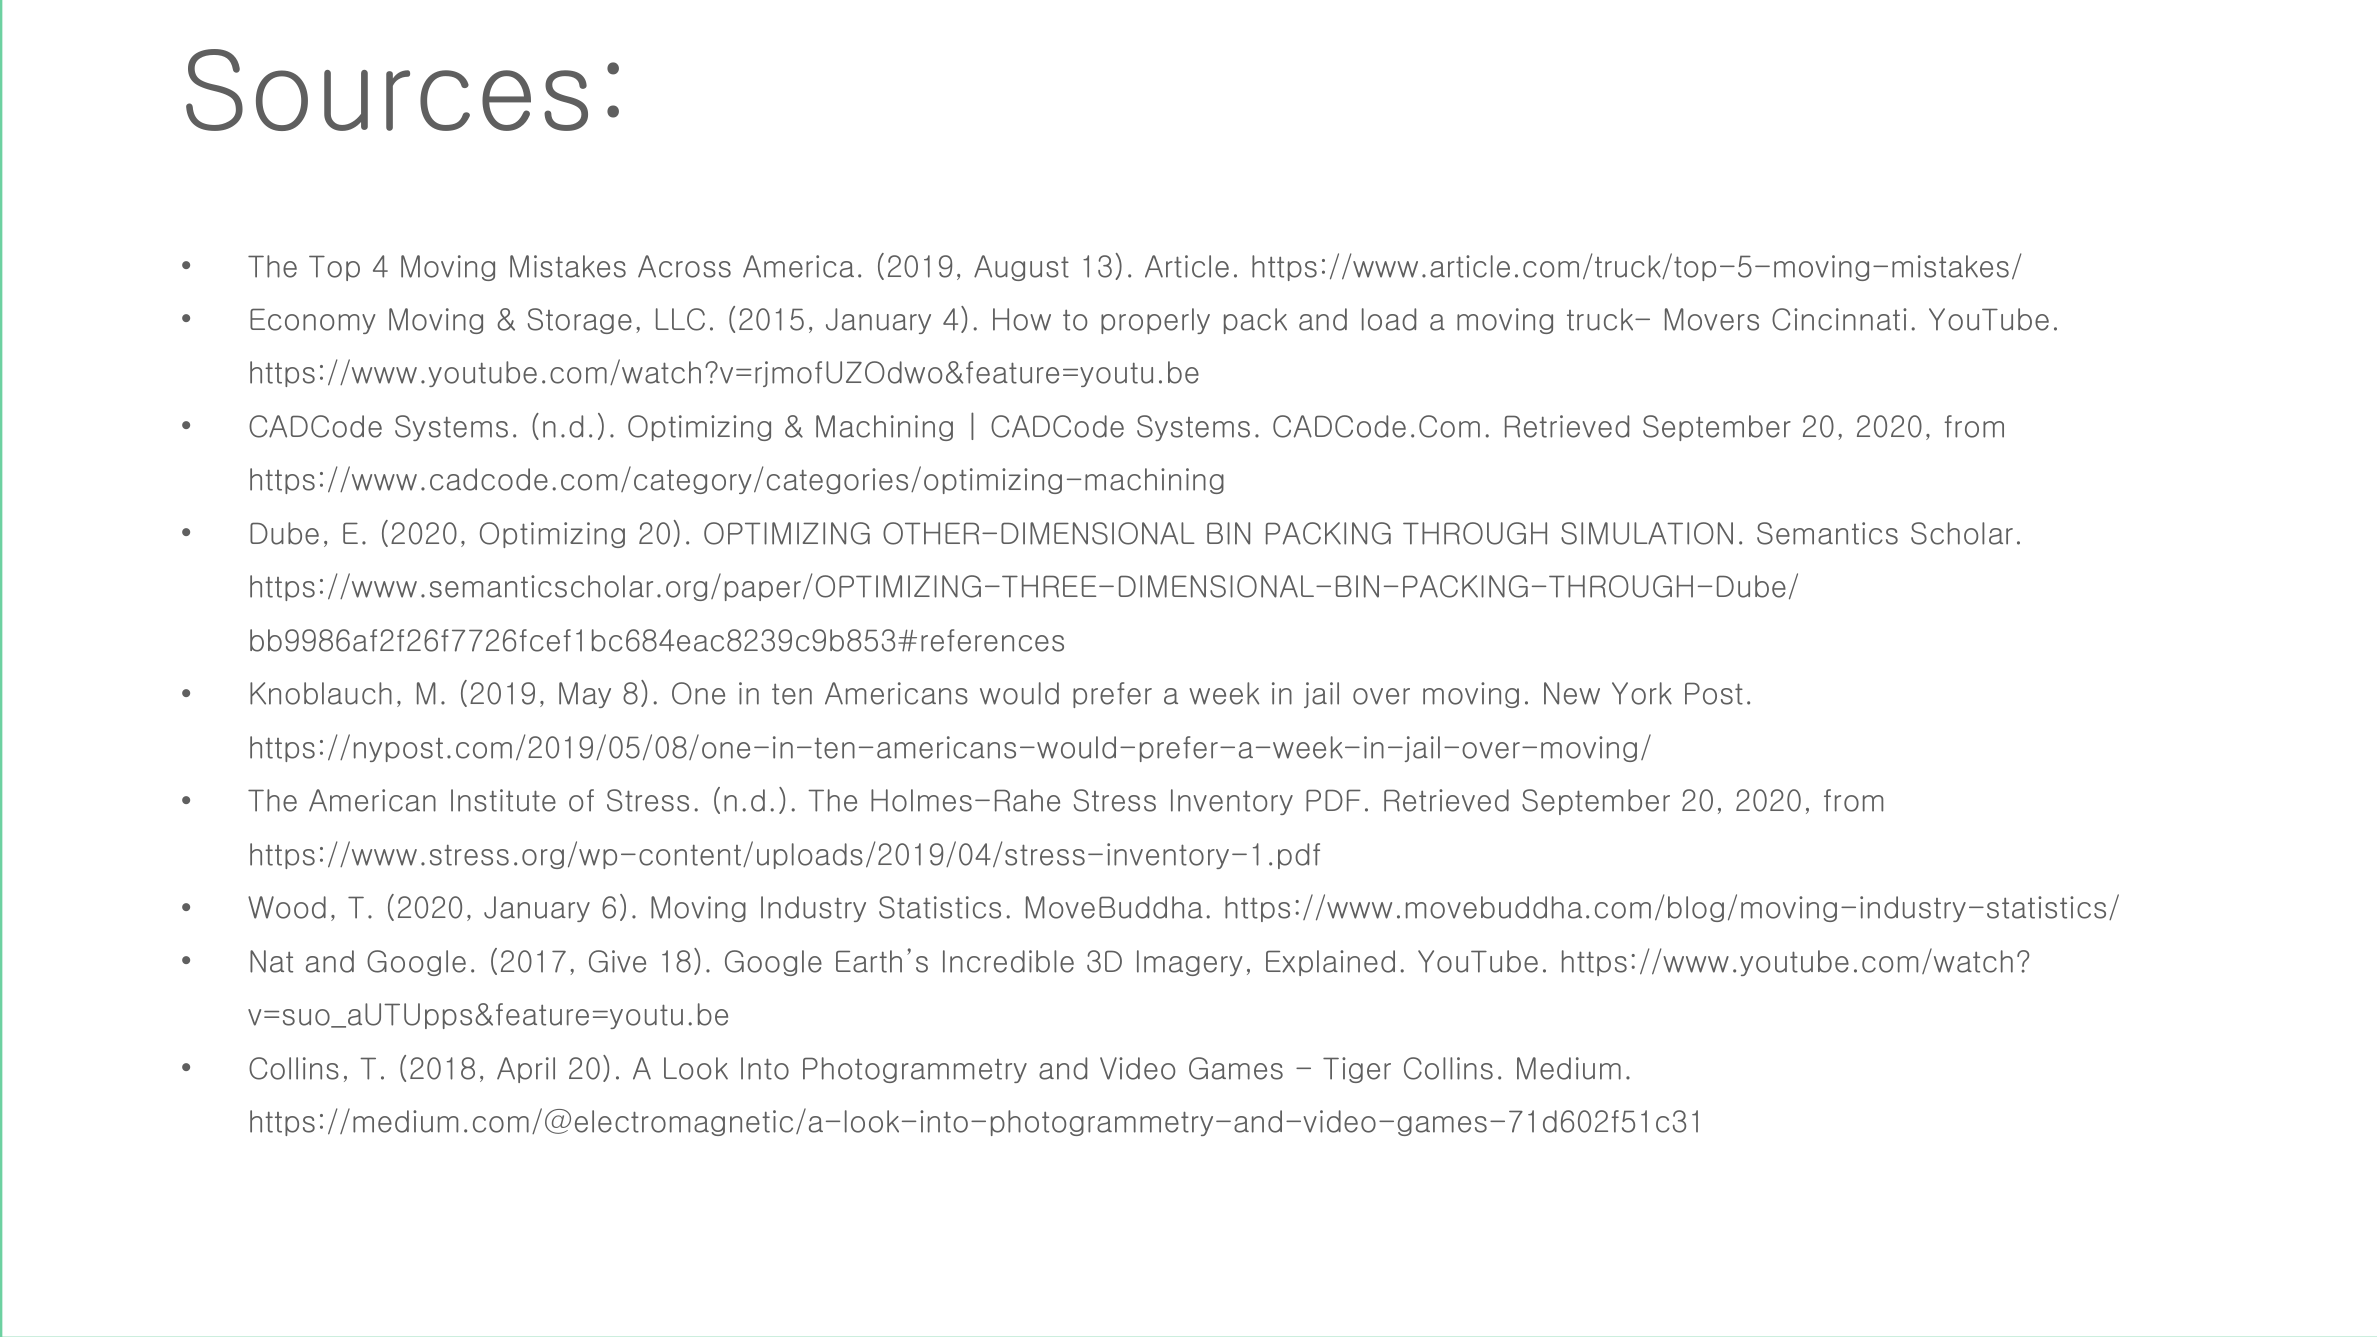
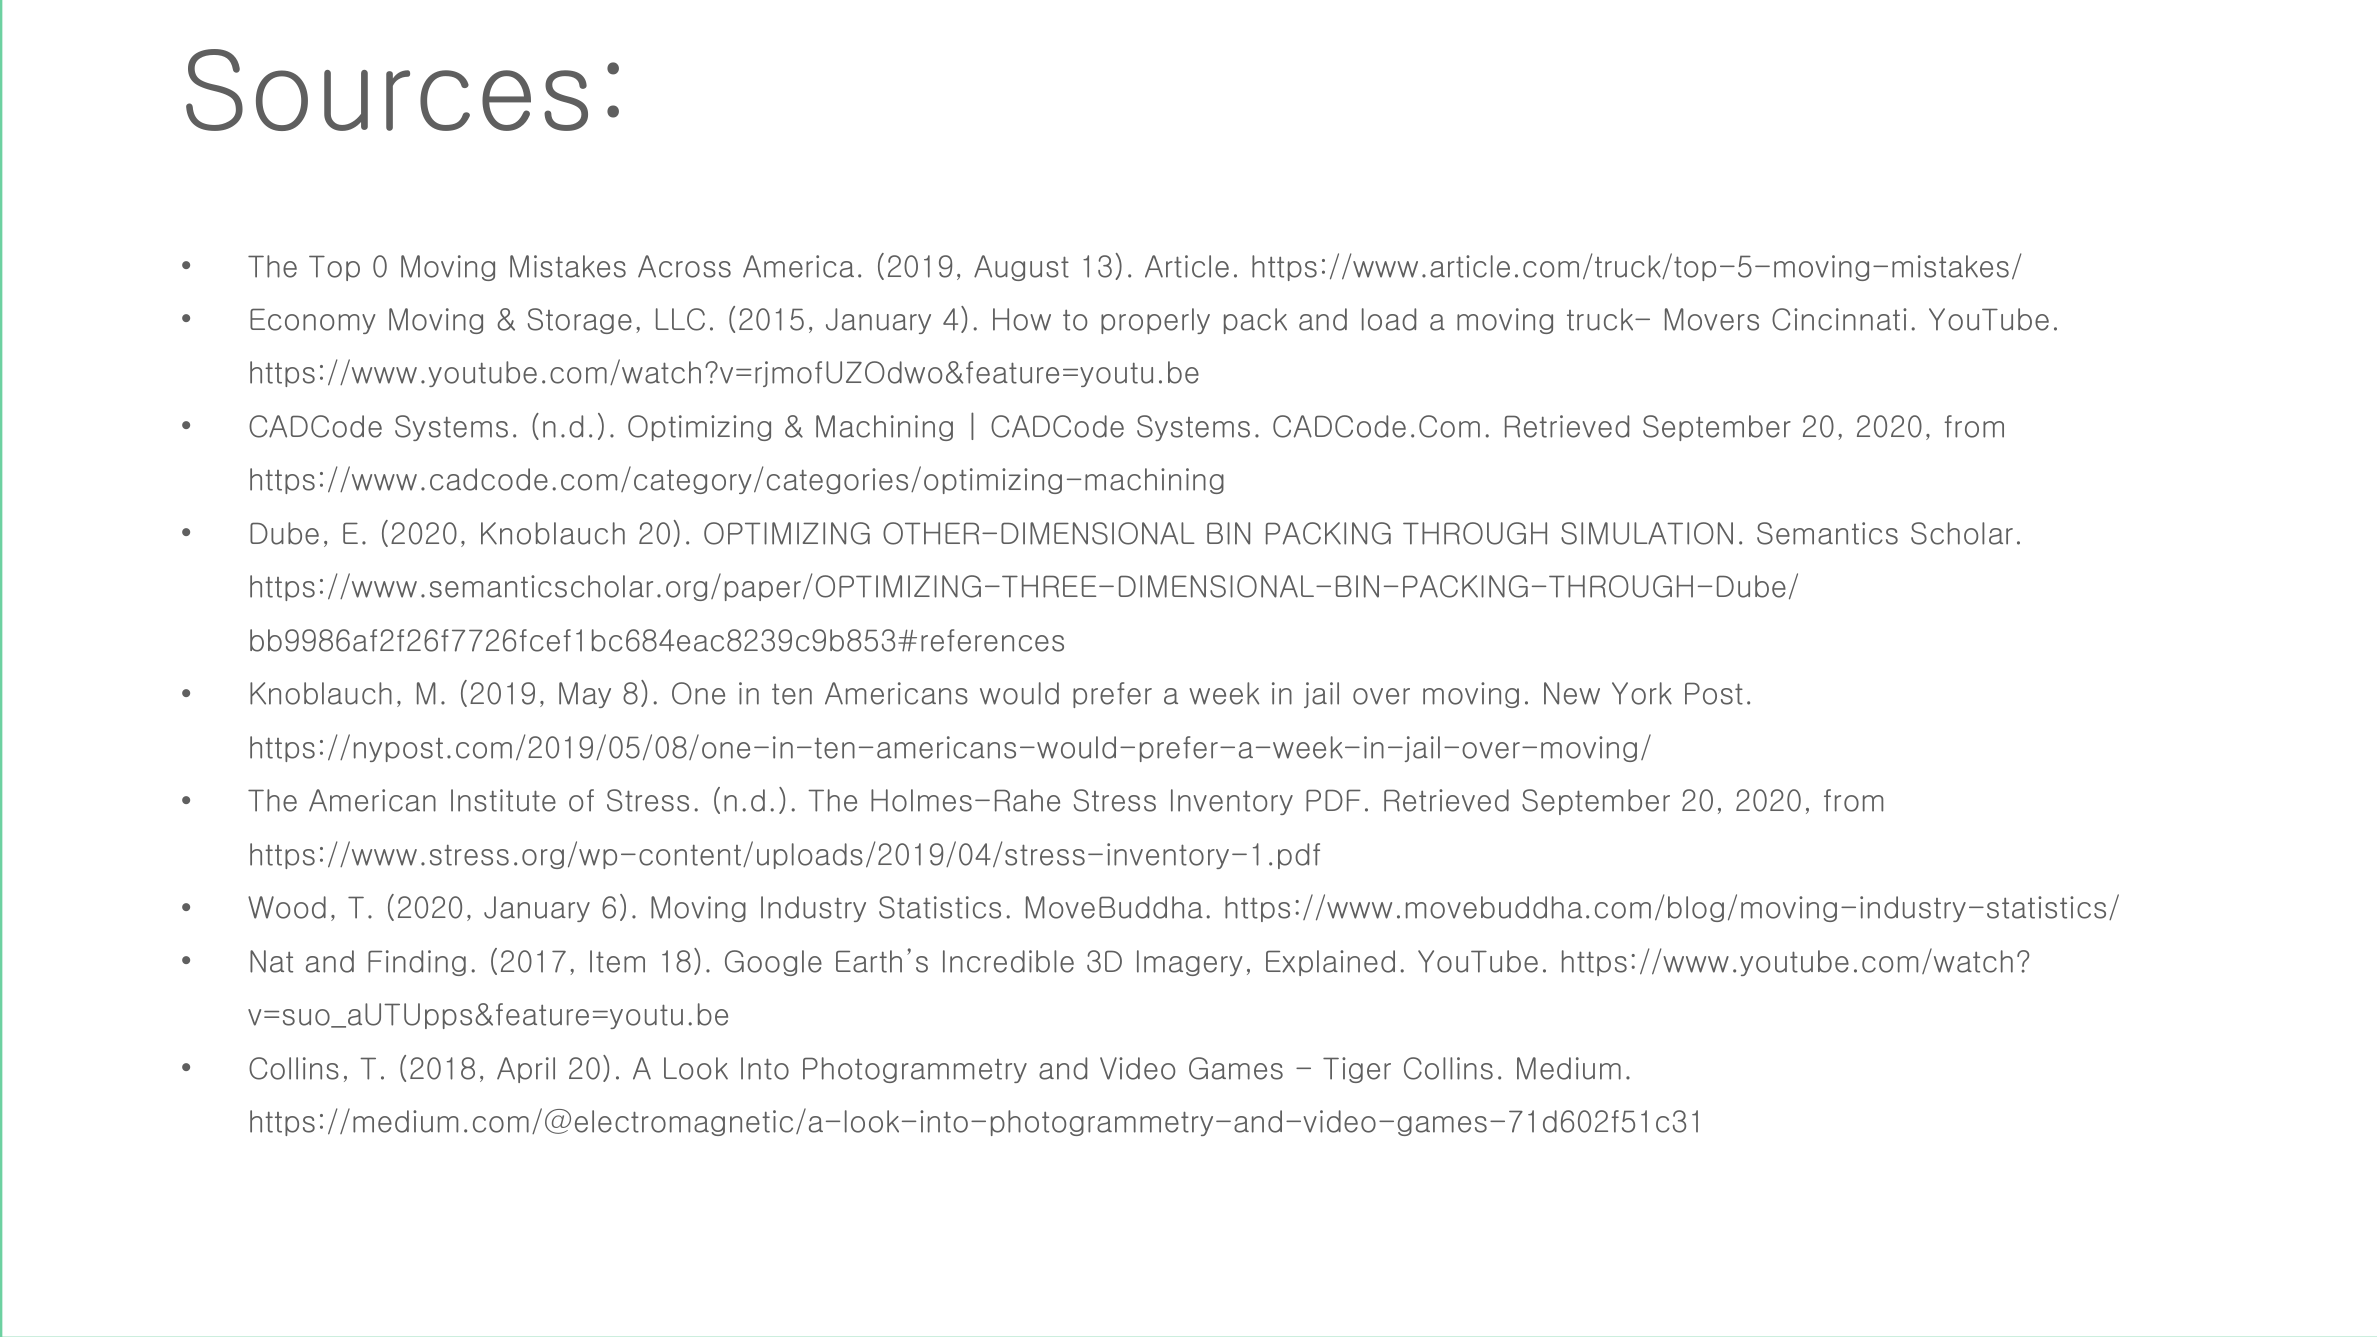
Top 4: 4 -> 0
2020 Optimizing: Optimizing -> Knoblauch
and Google: Google -> Finding
Give: Give -> Item
